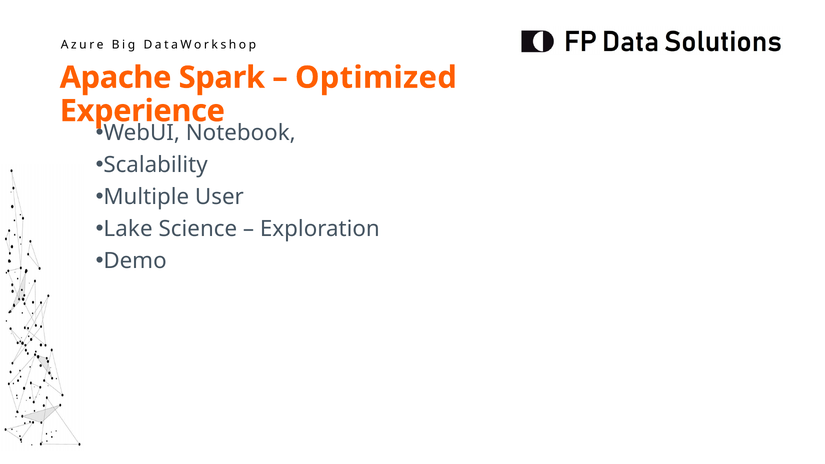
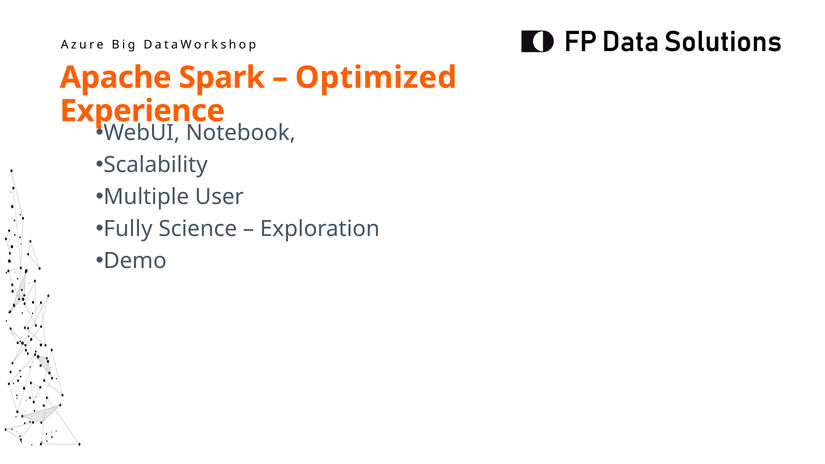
Lake: Lake -> Fully
